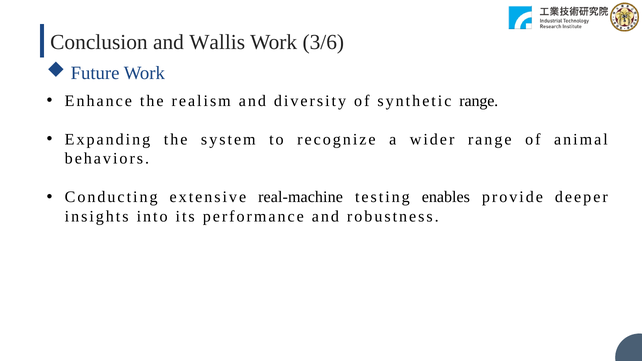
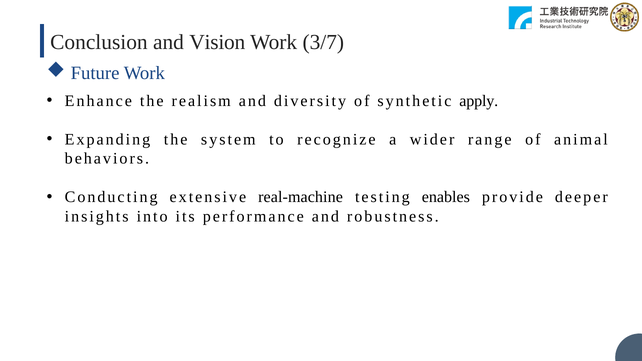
Wallis: Wallis -> Vision
3/6: 3/6 -> 3/7
synthetic range: range -> apply
